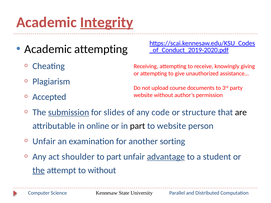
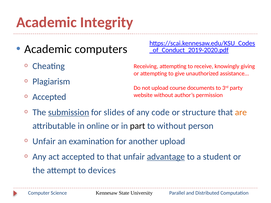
Integrity underline: present -> none
Academic attempting: attempting -> computers
are colour: black -> orange
to website: website -> without
another sorting: sorting -> upload
act shoulder: shoulder -> accepted
to part: part -> that
the at (39, 170) underline: present -> none
to without: without -> devices
